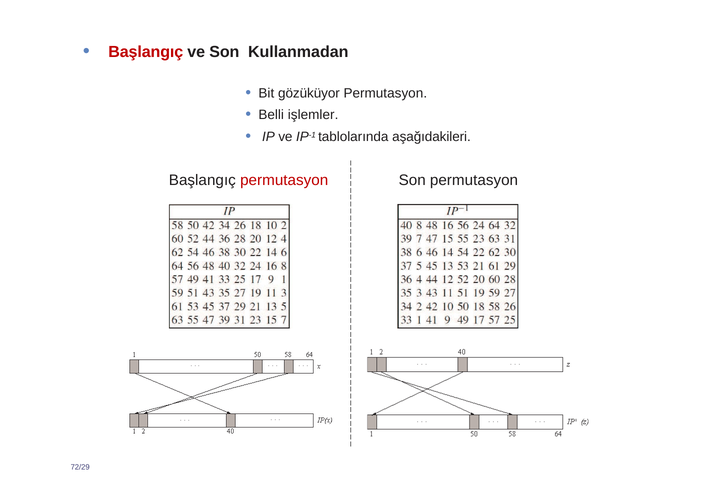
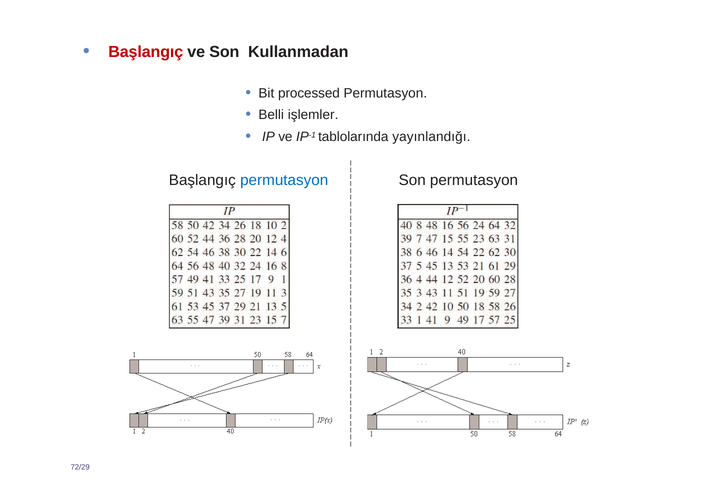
gözüküyor: gözüküyor -> processed
aşağıdakileri: aşağıdakileri -> yayınlandığı
permutasyon at (284, 180) colour: red -> blue
